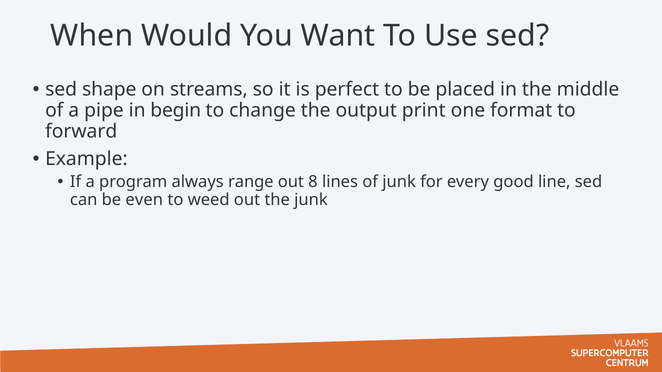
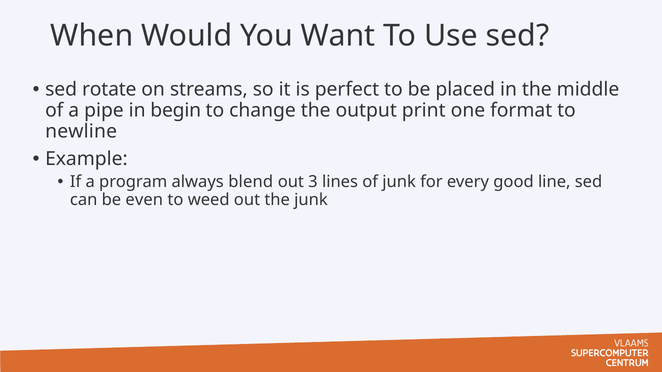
shape: shape -> rotate
forward: forward -> newline
range: range -> blend
8: 8 -> 3
